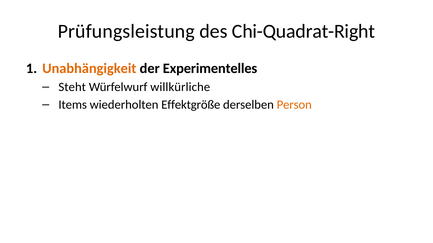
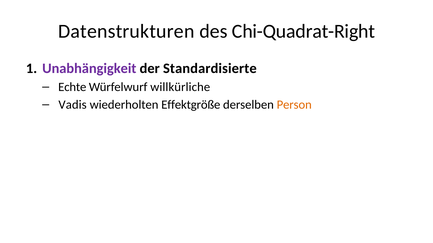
Prüfungsleistung: Prüfungsleistung -> Datenstrukturen
Unabhängigkeit colour: orange -> purple
Experimentelles: Experimentelles -> Standardisierte
Steht: Steht -> Echte
Items: Items -> Vadis
